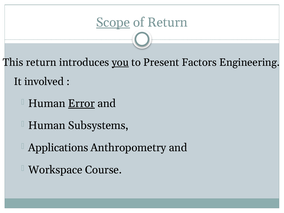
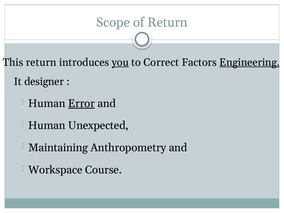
Scope underline: present -> none
Present: Present -> Correct
Engineering underline: none -> present
involved: involved -> designer
Subsystems: Subsystems -> Unexpected
Applications: Applications -> Maintaining
